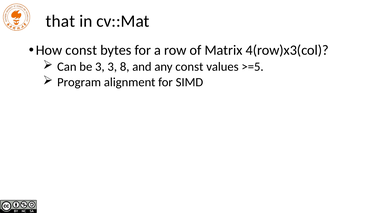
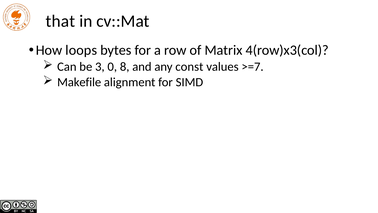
How const: const -> loops
3 3: 3 -> 0
>=5: >=5 -> >=7
Program: Program -> Makefile
